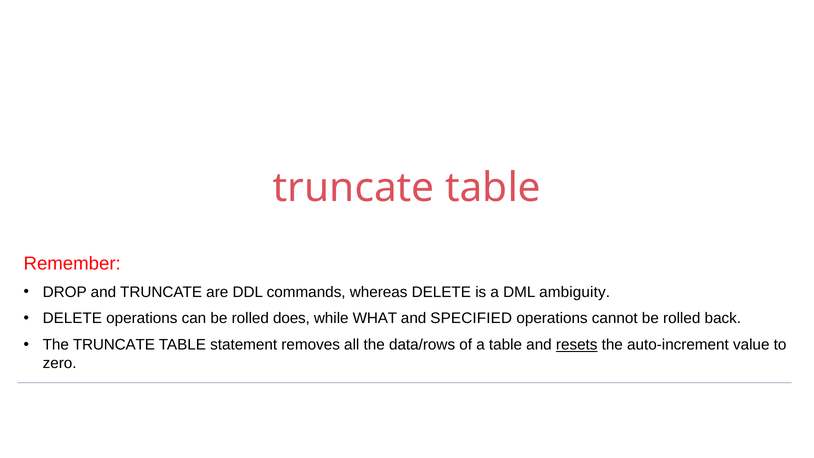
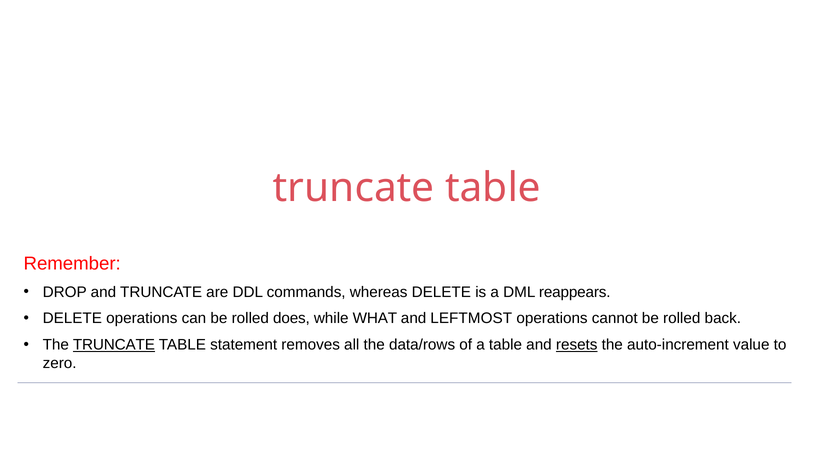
ambiguity: ambiguity -> reappears
SPECIFIED: SPECIFIED -> LEFTMOST
TRUNCATE at (114, 345) underline: none -> present
